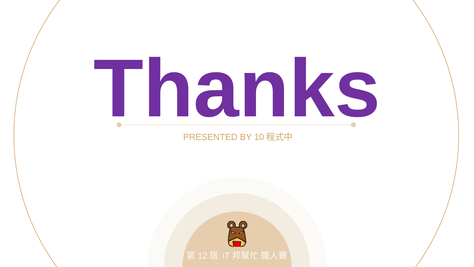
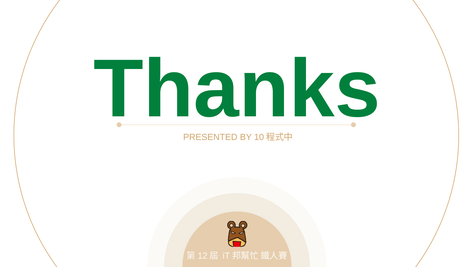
Thanks colour: purple -> green
